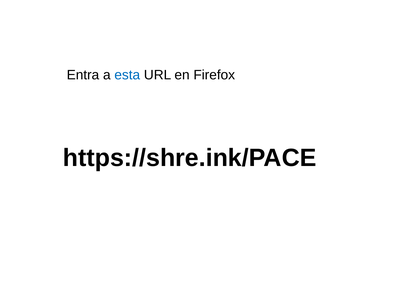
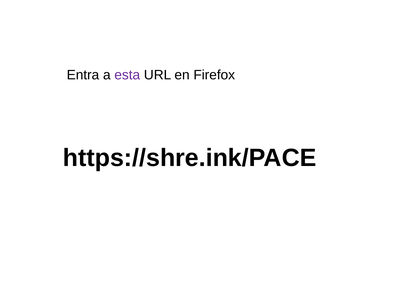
esta colour: blue -> purple
